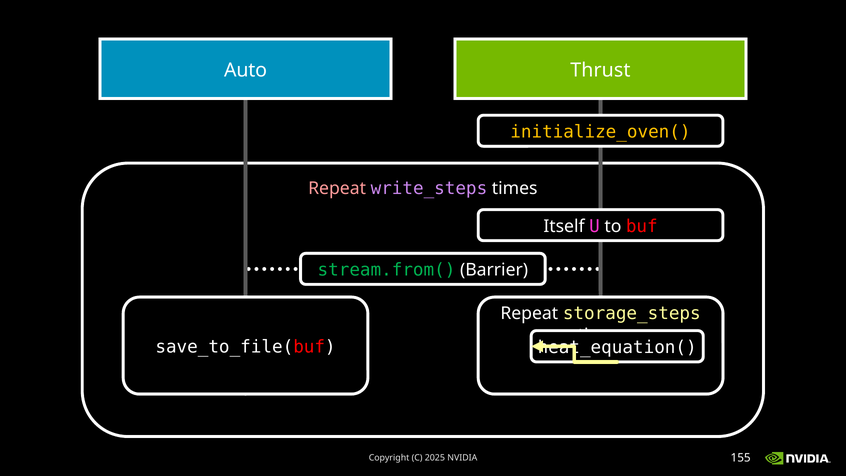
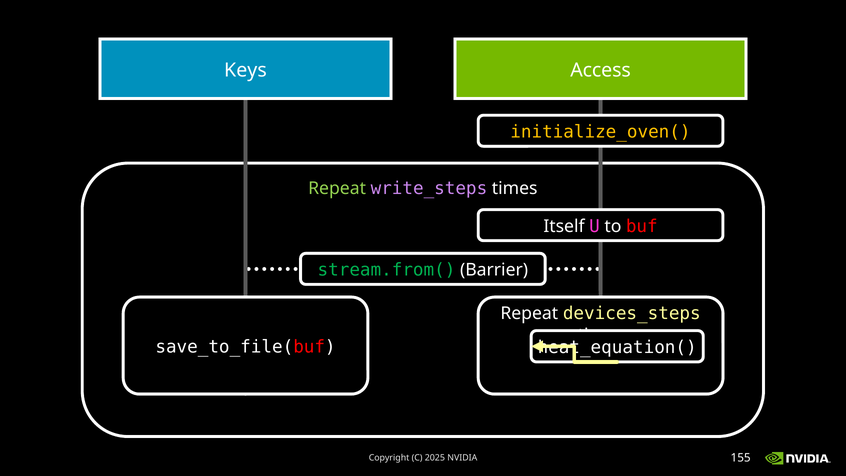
Auto: Auto -> Keys
Thrust: Thrust -> Access
Repeat at (337, 188) colour: pink -> light green
storage_steps: storage_steps -> devices_steps
